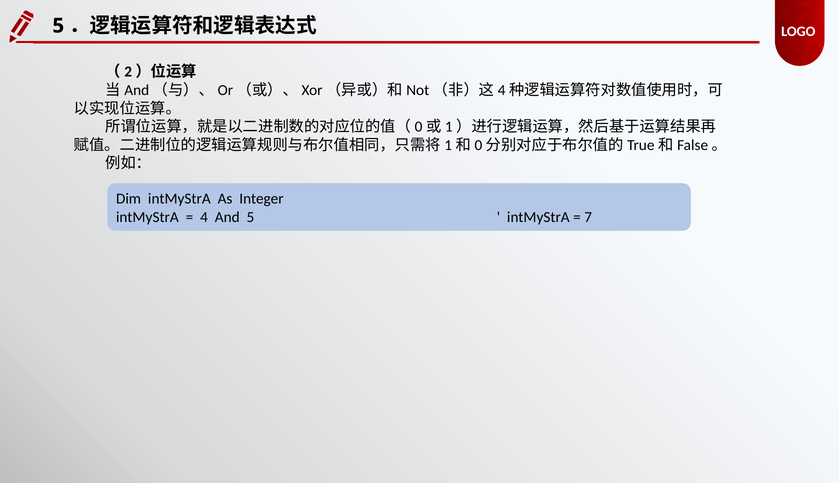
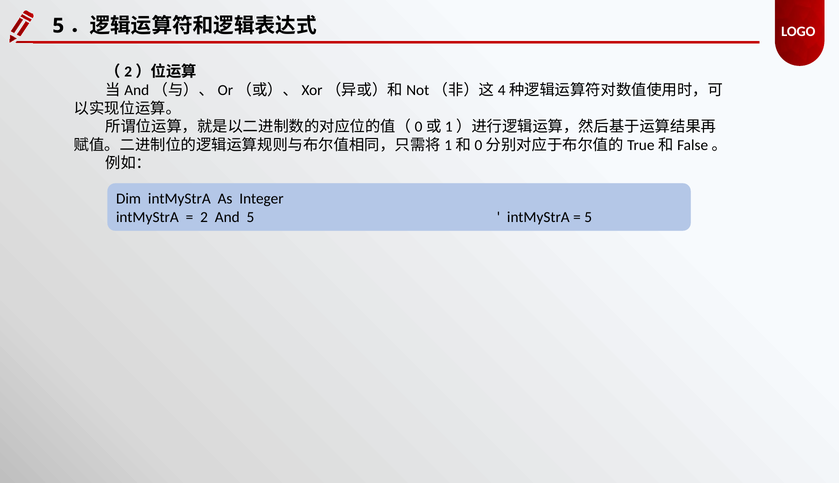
4: 4 -> 2
7 at (588, 217): 7 -> 5
